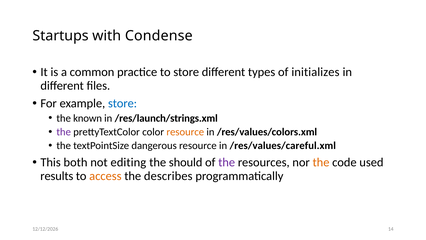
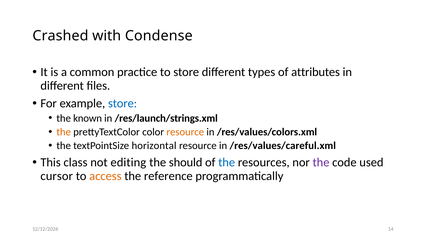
Startups: Startups -> Crashed
initializes: initializes -> attributes
the at (64, 132) colour: purple -> orange
dangerous: dangerous -> horizontal
both: both -> class
the at (227, 162) colour: purple -> blue
the at (321, 162) colour: orange -> purple
results: results -> cursor
describes: describes -> reference
